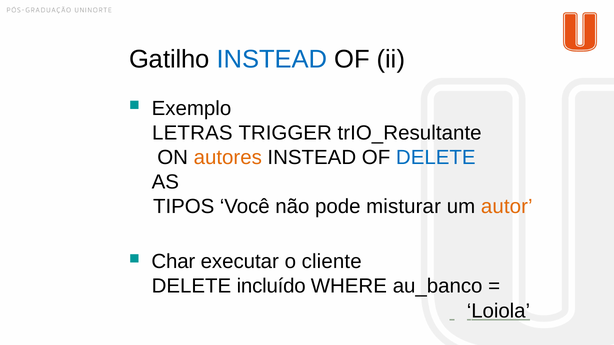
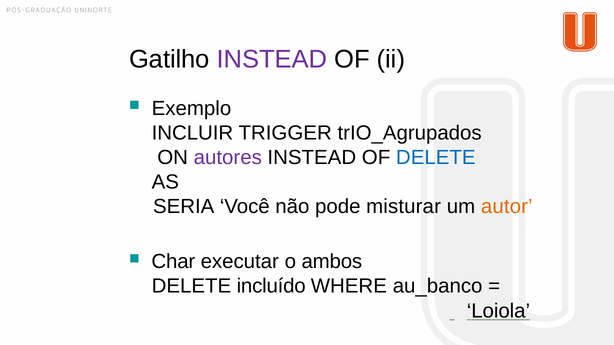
INSTEAD at (272, 59) colour: blue -> purple
LETRAS: LETRAS -> INCLUIR
trIO_Resultante: trIO_Resultante -> trIO_Agrupados
autores colour: orange -> purple
TIPOS: TIPOS -> SERIA
cliente: cliente -> ambos
